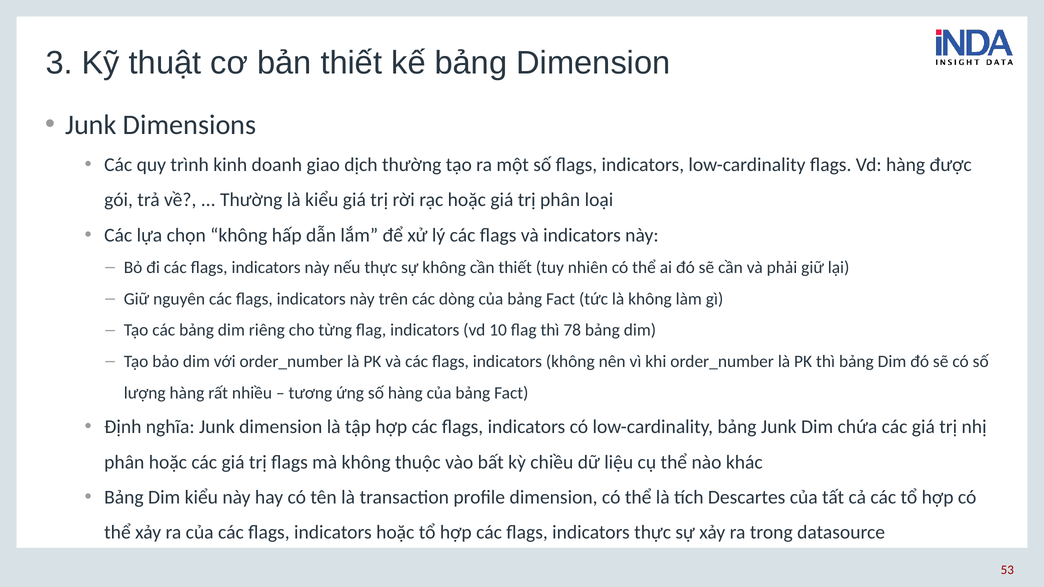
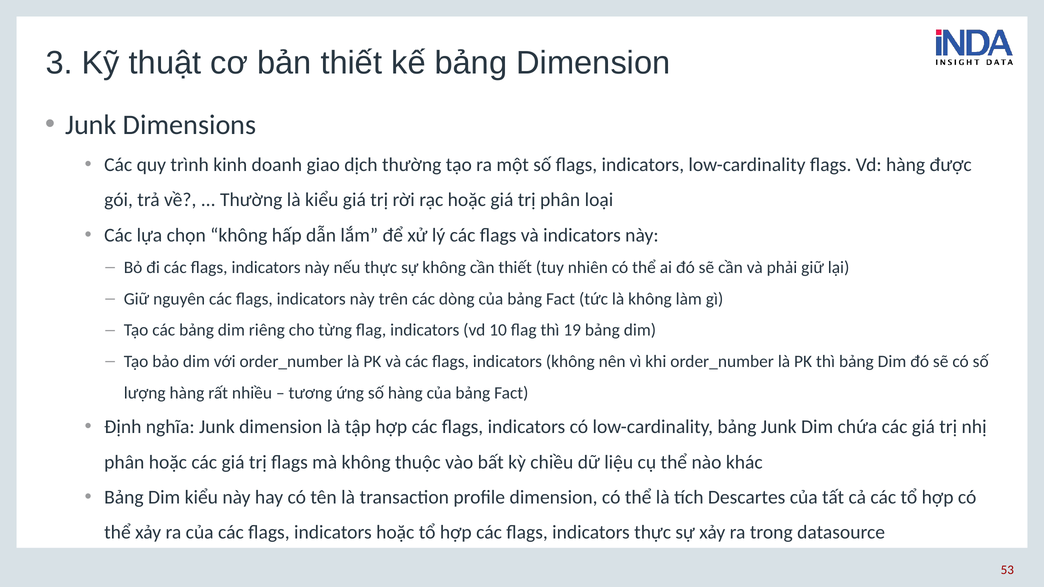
78: 78 -> 19
